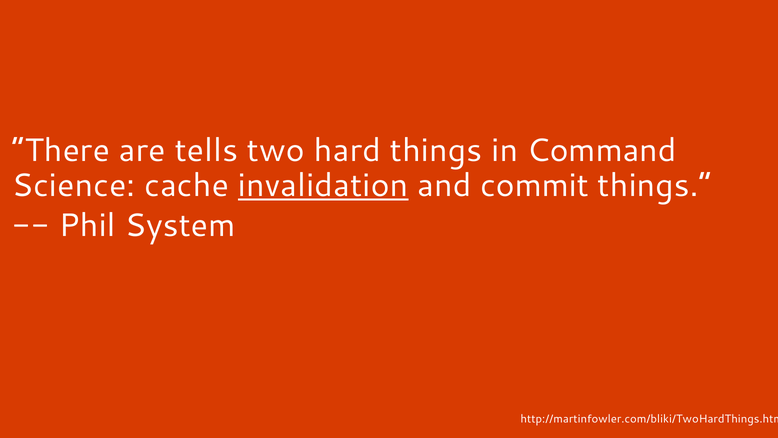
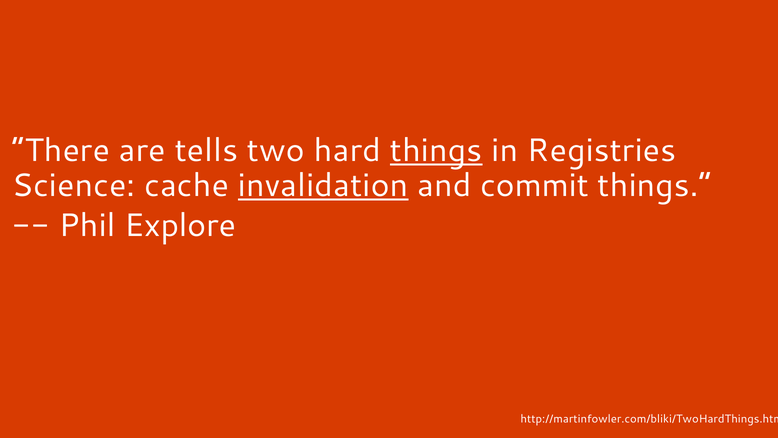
things at (436, 151) underline: none -> present
Command: Command -> Registries
System: System -> Explore
